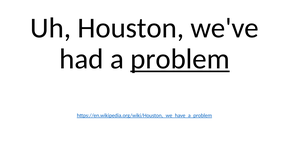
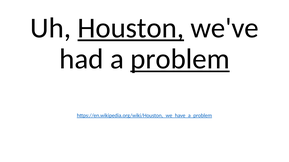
Houston underline: none -> present
